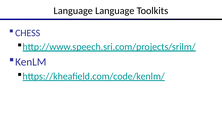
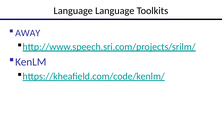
CHESS: CHESS -> AWAY
